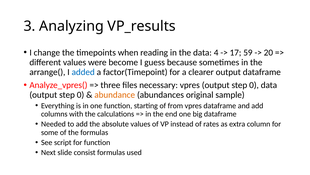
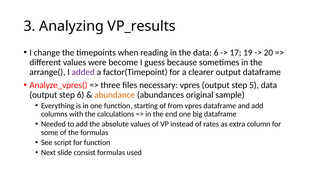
data 4: 4 -> 6
59: 59 -> 19
added colour: blue -> purple
vpres output step 0: 0 -> 5
0 at (81, 95): 0 -> 6
